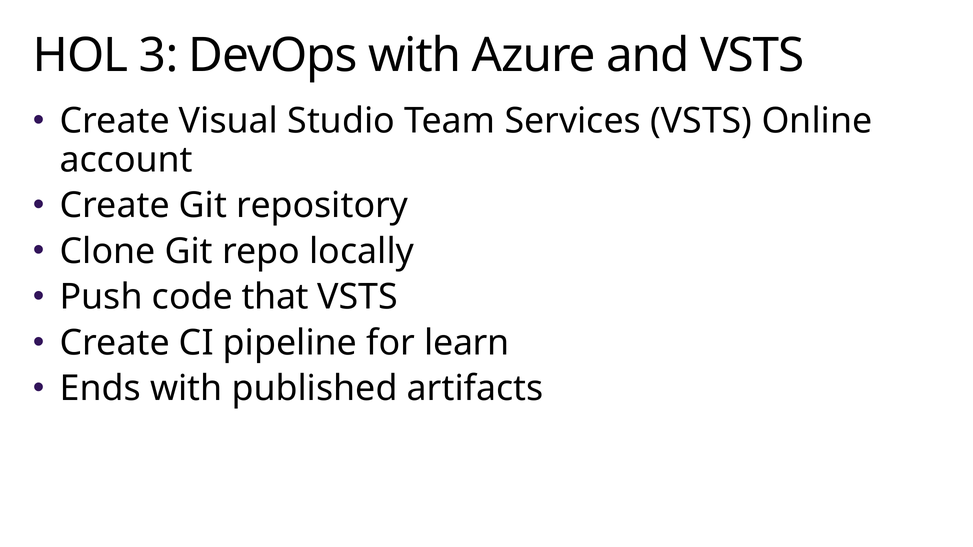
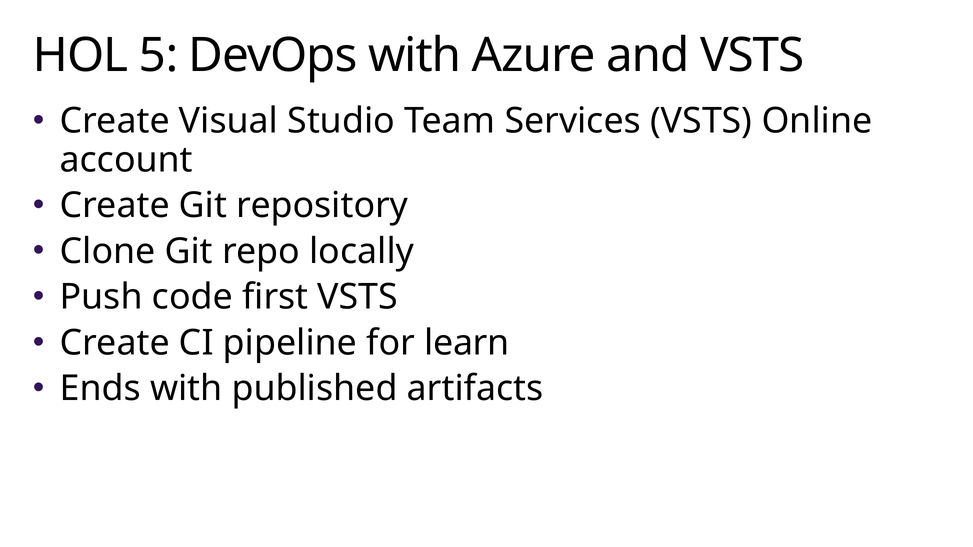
3: 3 -> 5
that: that -> first
